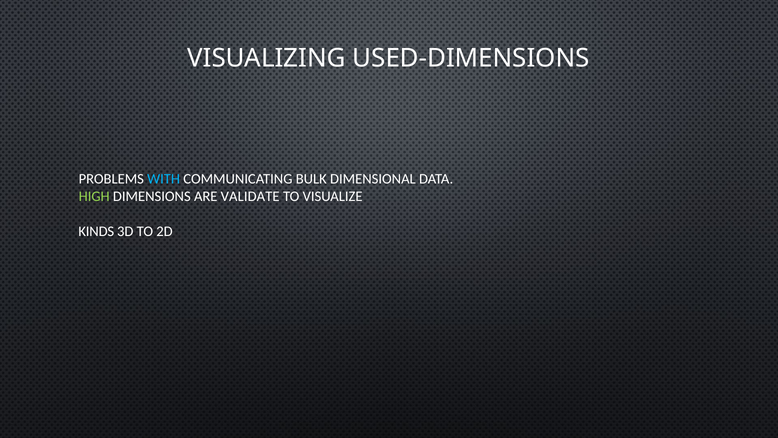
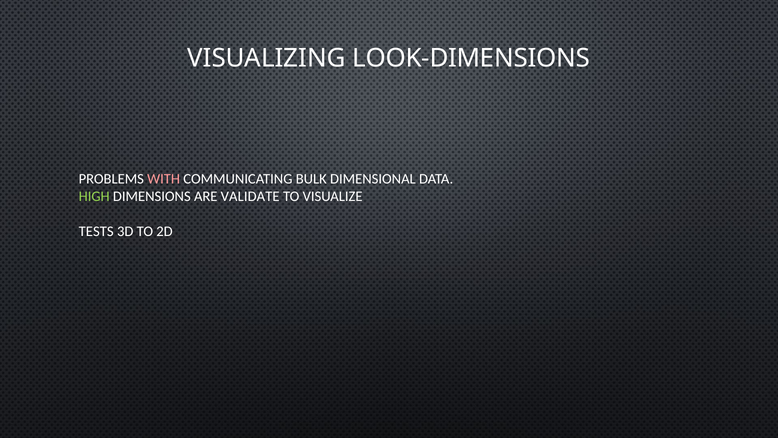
USED-DIMENSIONS: USED-DIMENSIONS -> LOOK-DIMENSIONS
WITH colour: light blue -> pink
KINDS: KINDS -> TESTS
